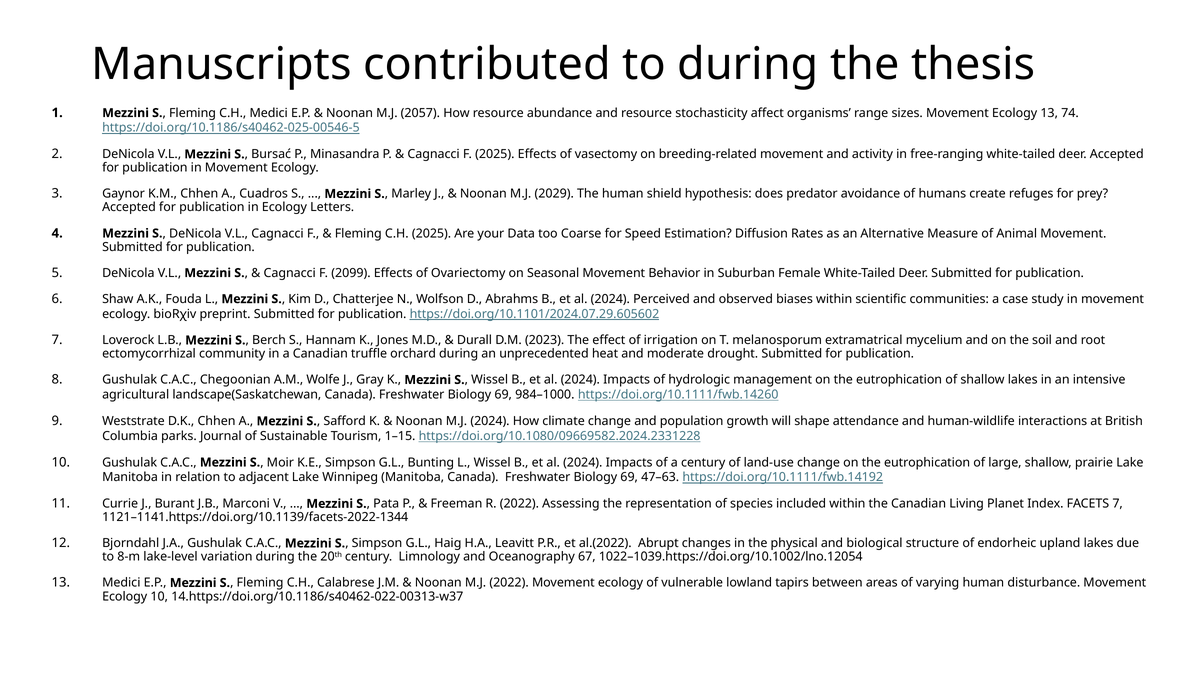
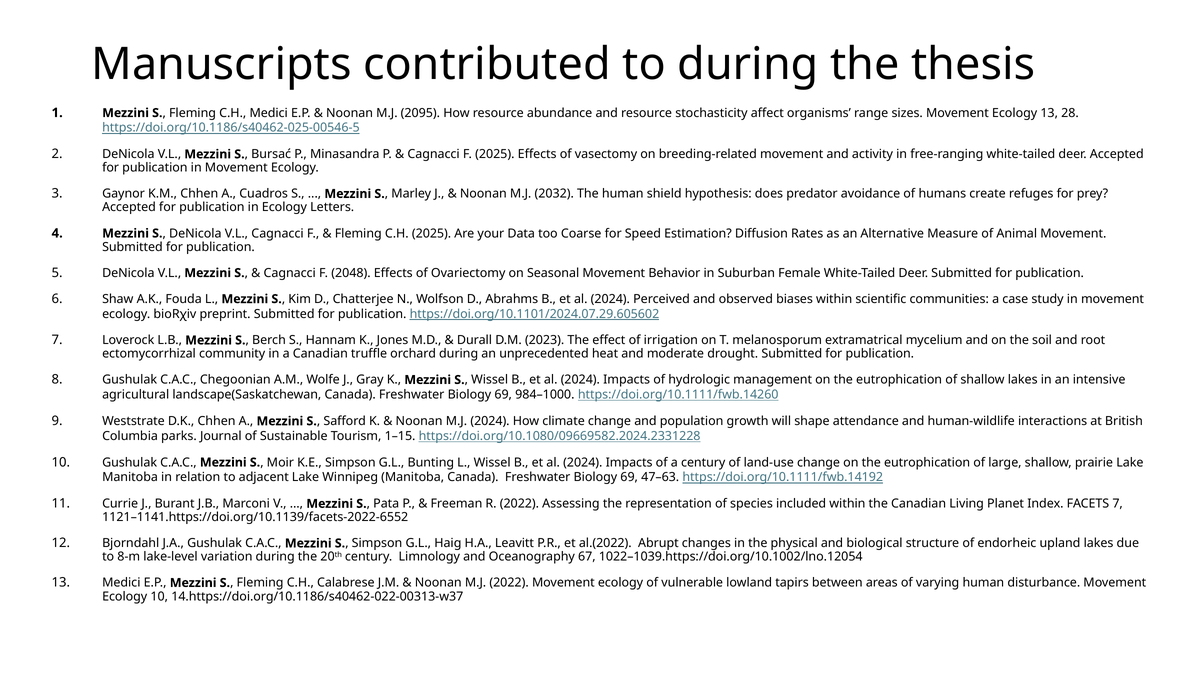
2057: 2057 -> 2095
74: 74 -> 28
2029: 2029 -> 2032
2099: 2099 -> 2048
1121–1141.https://doi.org/10.1139/facets-2022-1344: 1121–1141.https://doi.org/10.1139/facets-2022-1344 -> 1121–1141.https://doi.org/10.1139/facets-2022-6552
